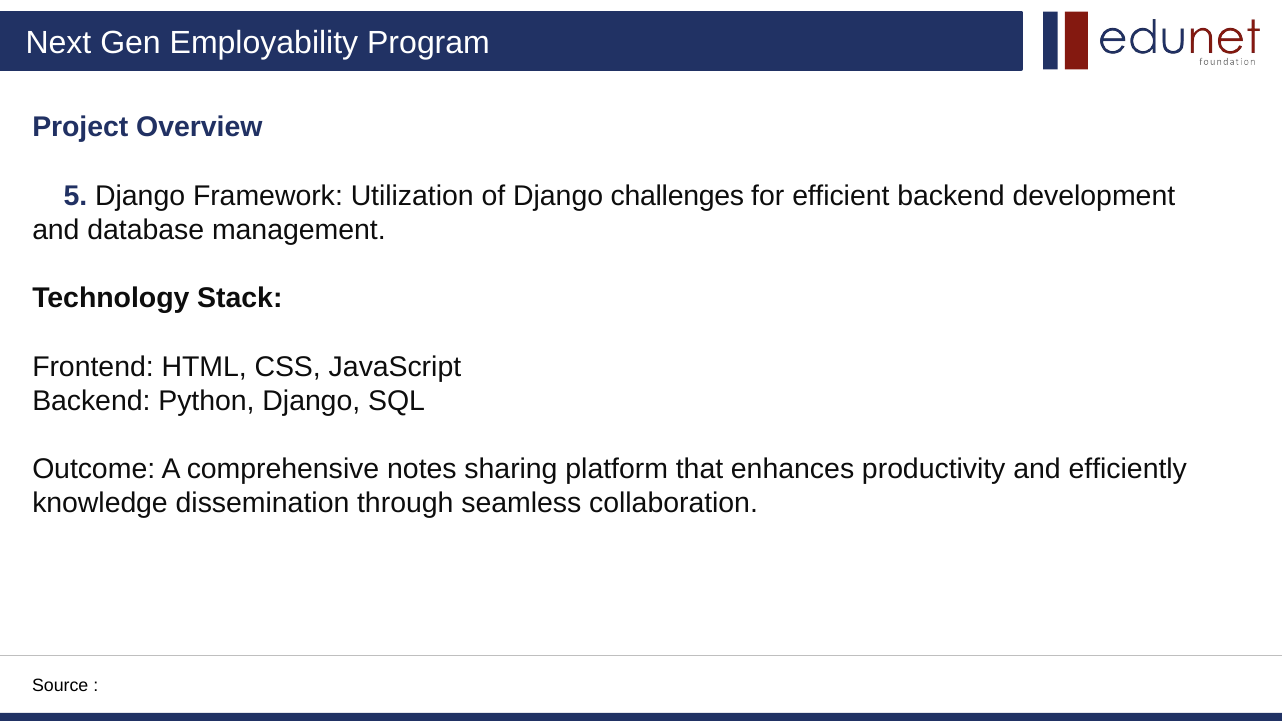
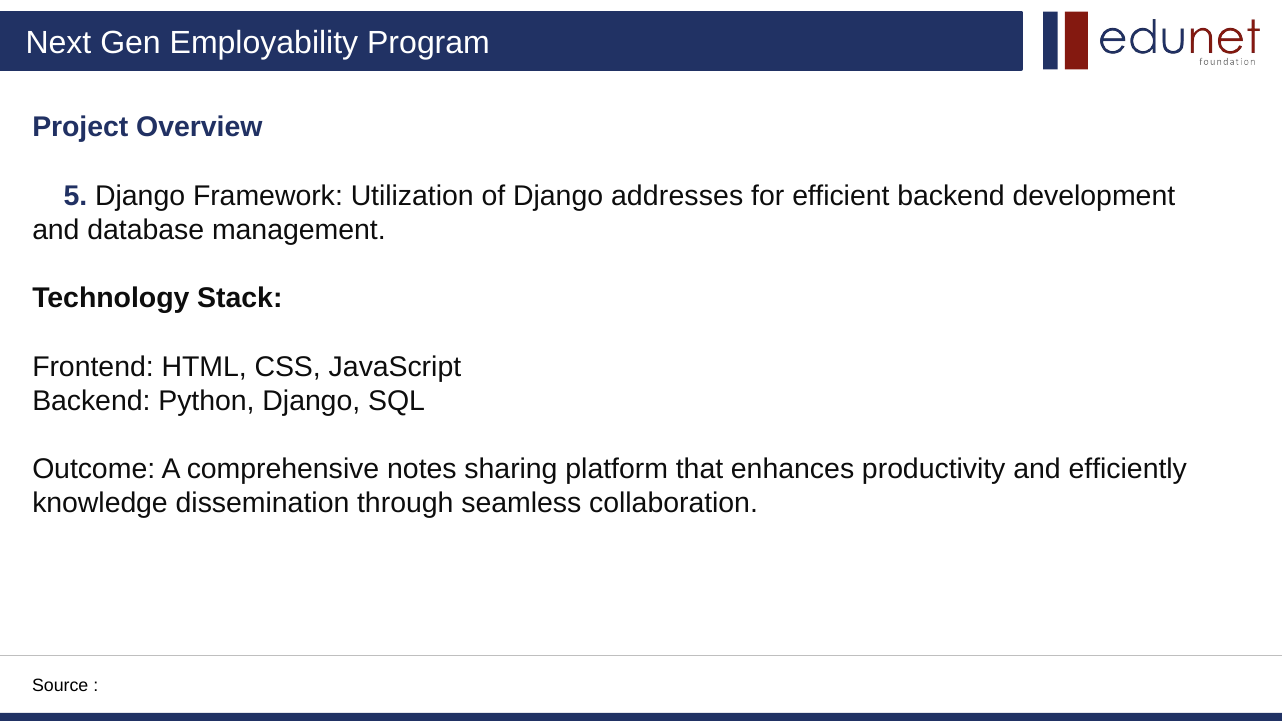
challenges: challenges -> addresses
